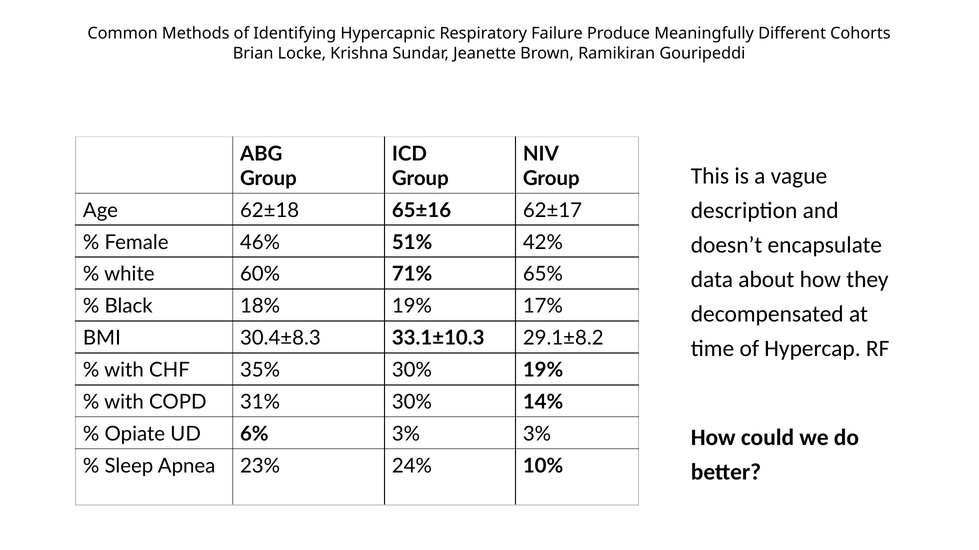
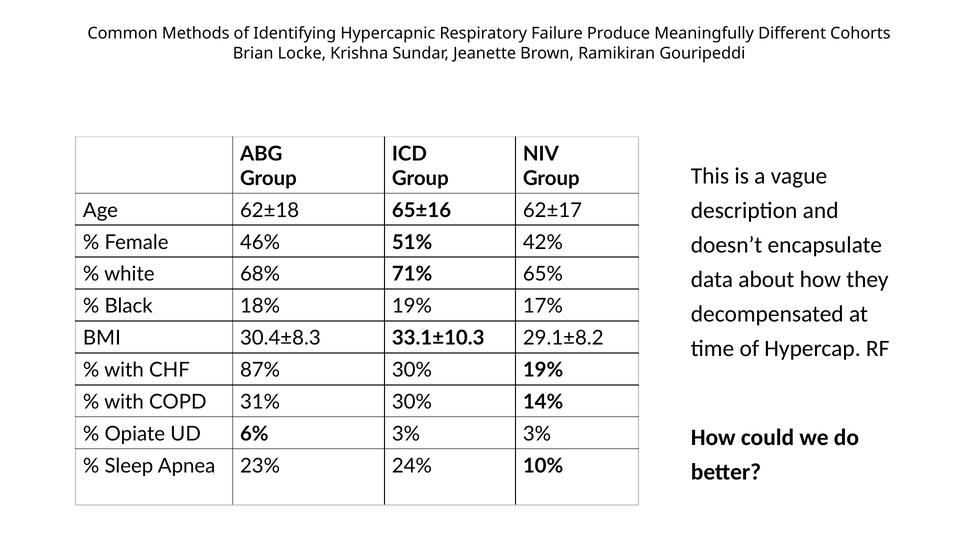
60%: 60% -> 68%
35%: 35% -> 87%
